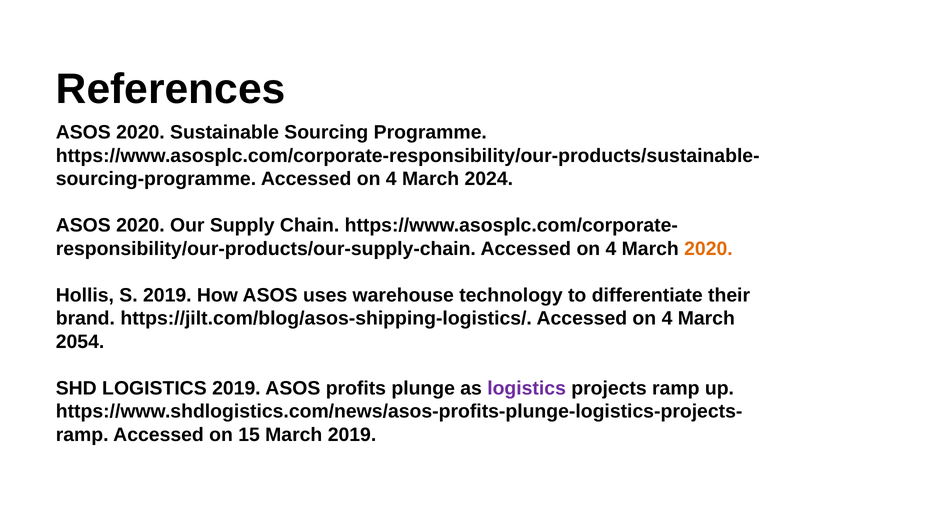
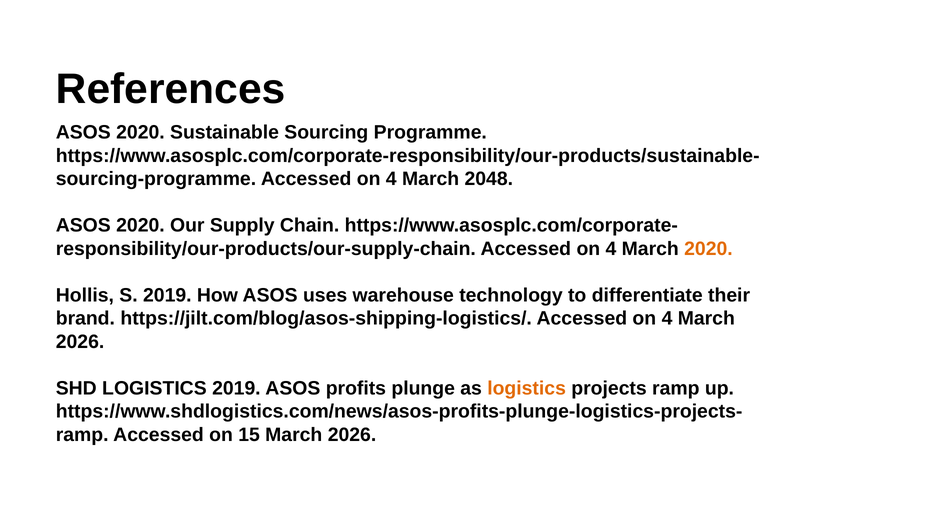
2024: 2024 -> 2048
2054 at (80, 342): 2054 -> 2026
logistics at (527, 388) colour: purple -> orange
15 March 2019: 2019 -> 2026
